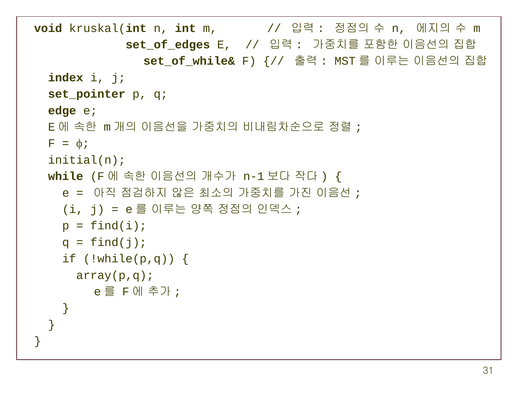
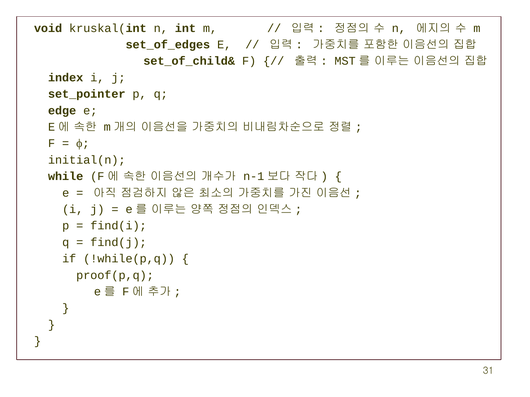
set_of_while&: set_of_while& -> set_of_child&
array(p,q: array(p,q -> proof(p,q
